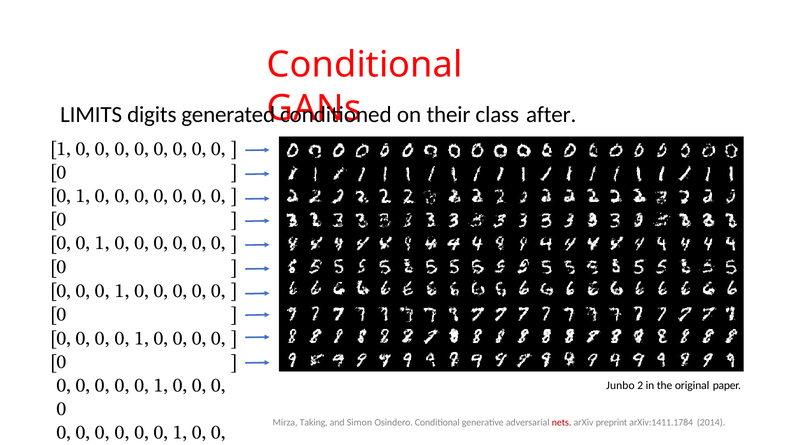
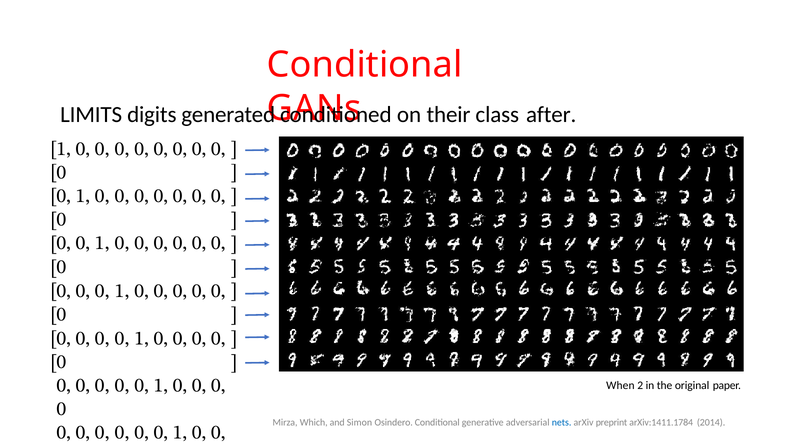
Junbo: Junbo -> When
Taking: Taking -> Which
nets colour: red -> blue
